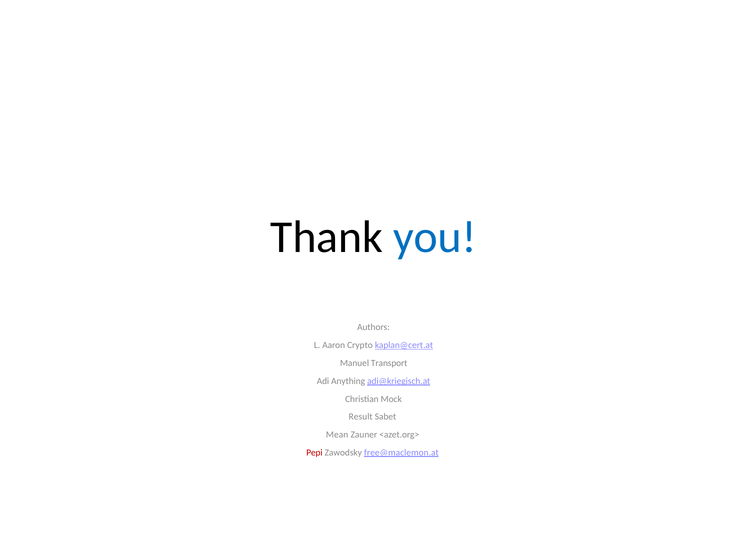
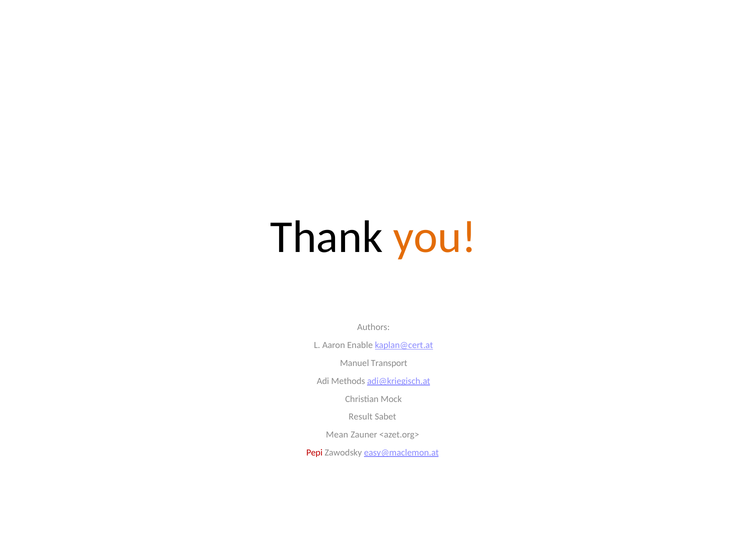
you colour: blue -> orange
Crypto: Crypto -> Enable
Anything: Anything -> Methods
free@maclemon.at: free@maclemon.at -> easy@maclemon.at
